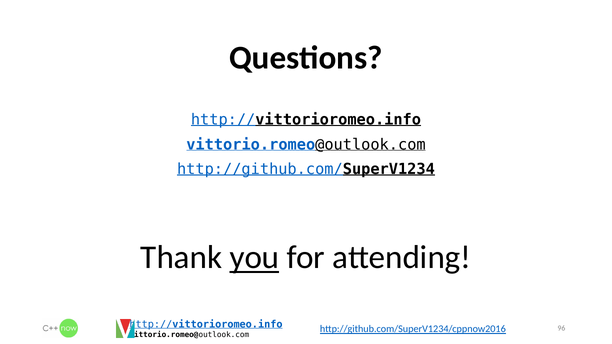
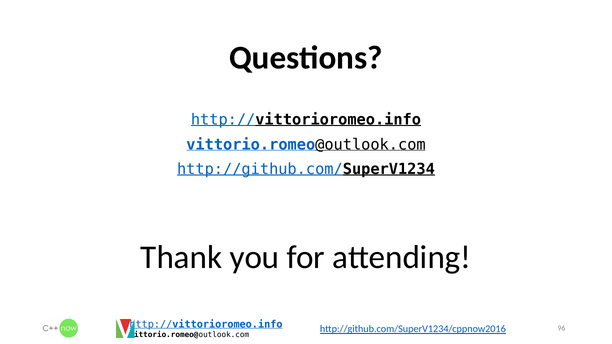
you underline: present -> none
